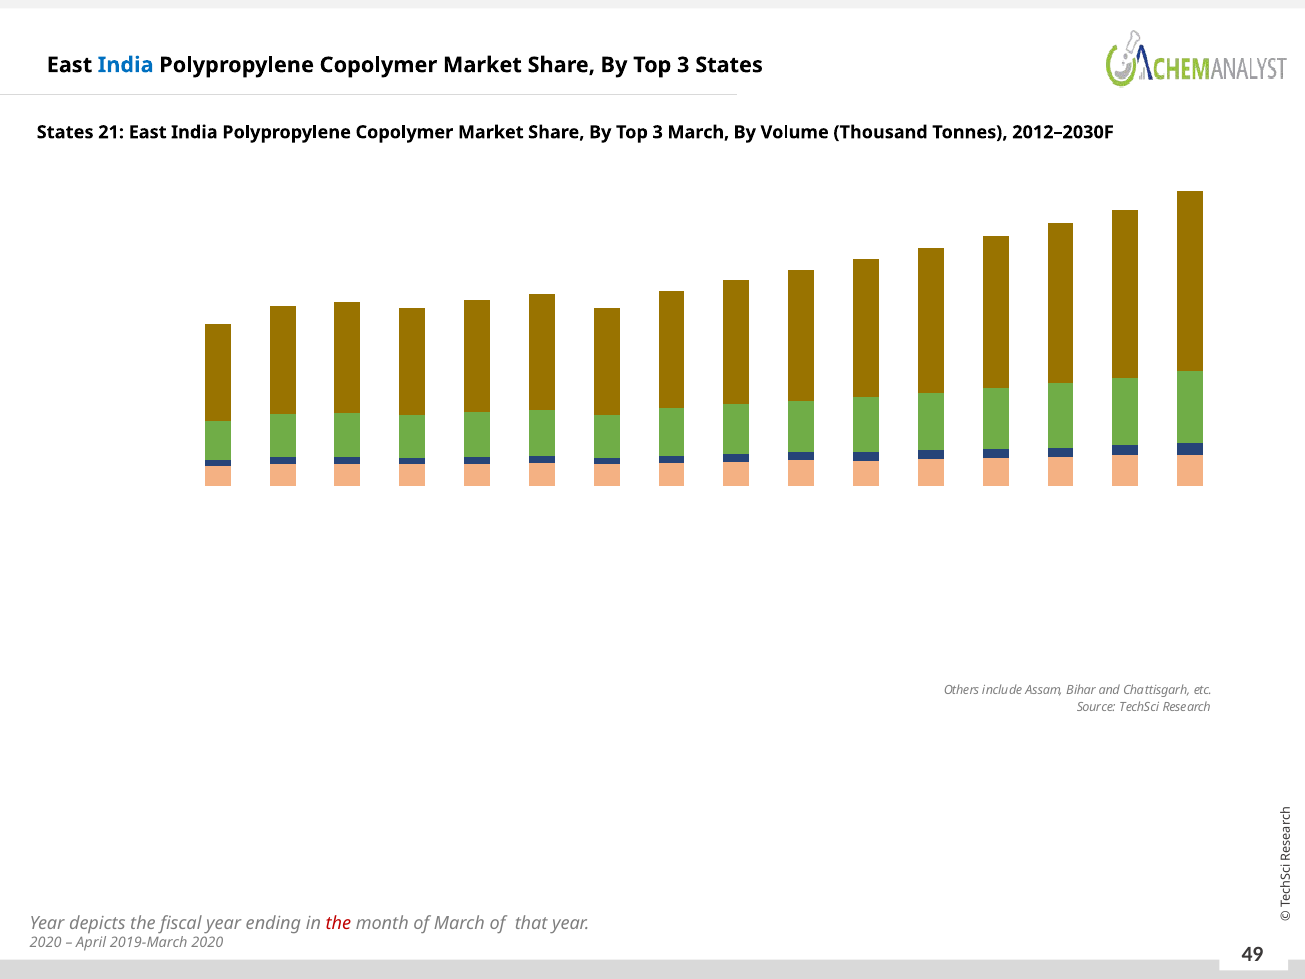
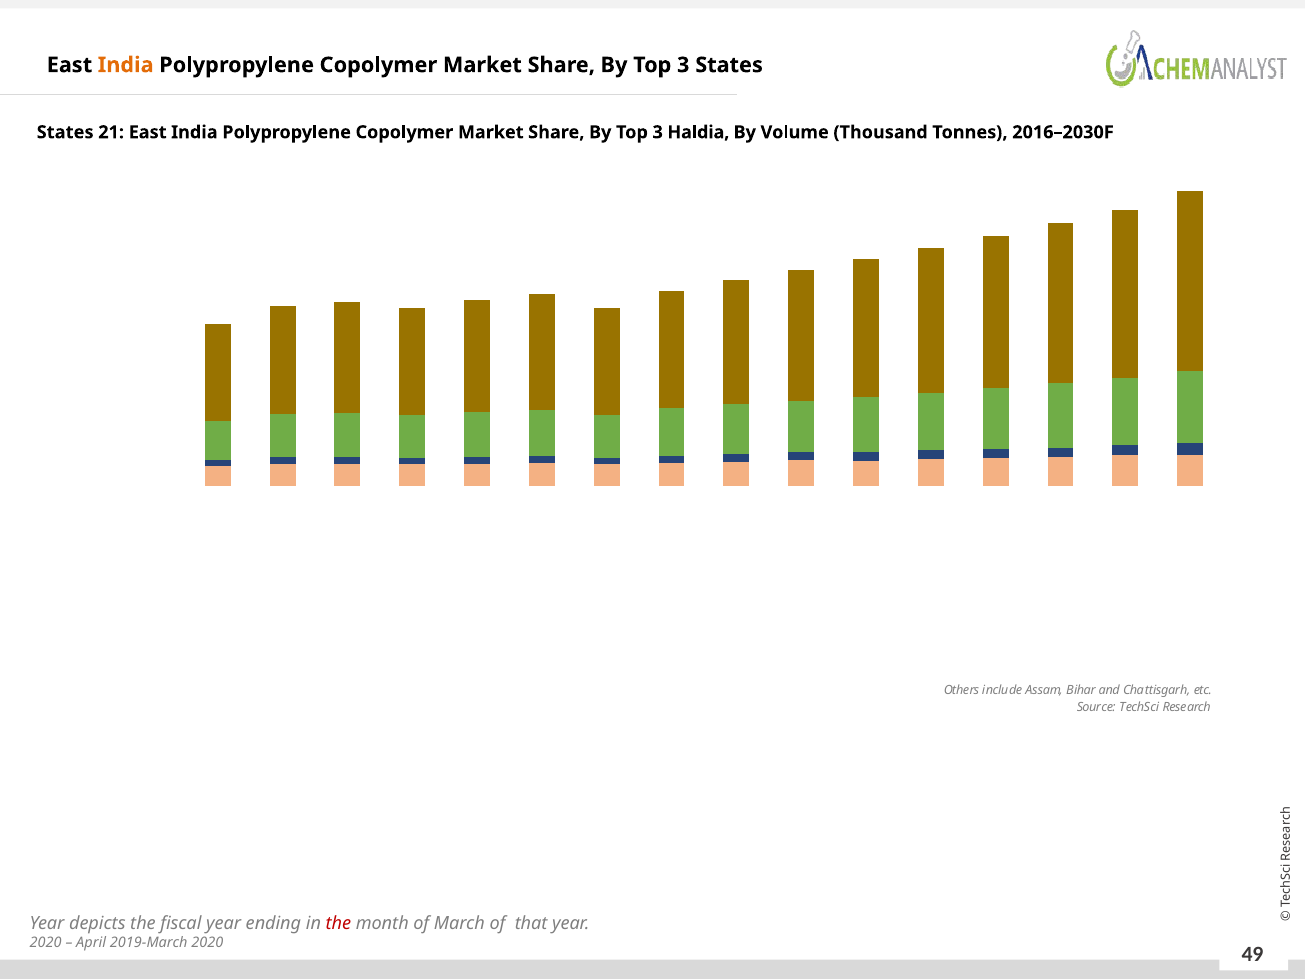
India at (126, 65) colour: blue -> orange
3 March: March -> Haldia
2012–2030F: 2012–2030F -> 2016–2030F
